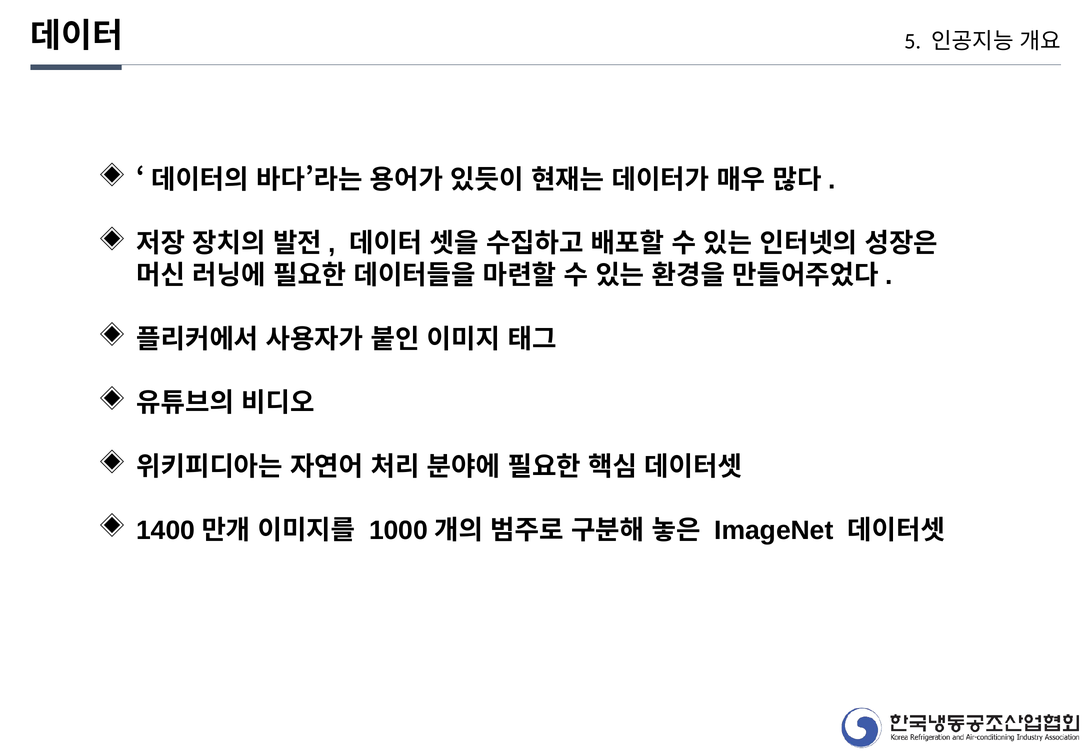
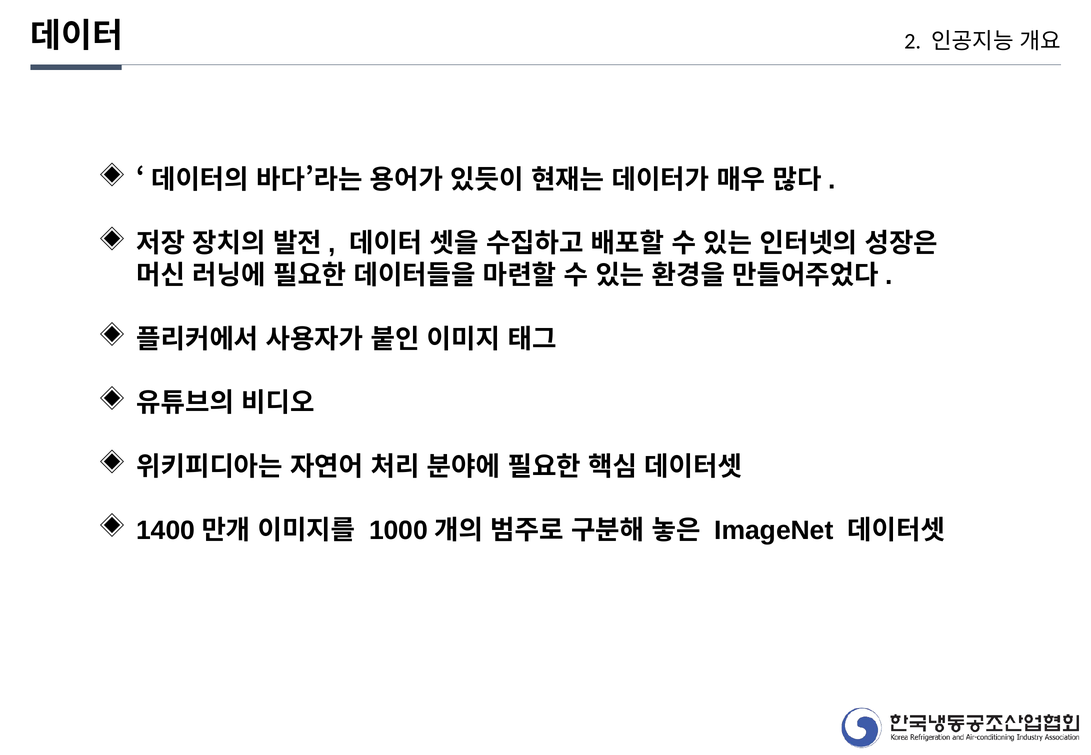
5: 5 -> 2
